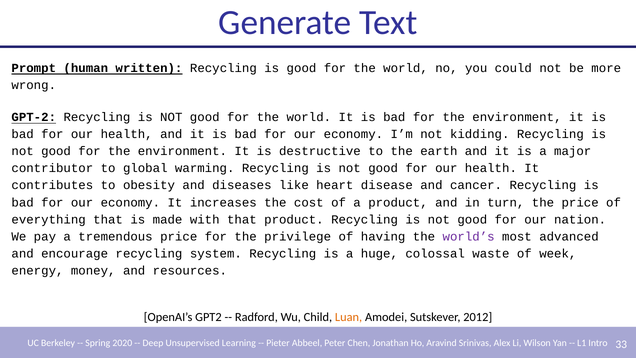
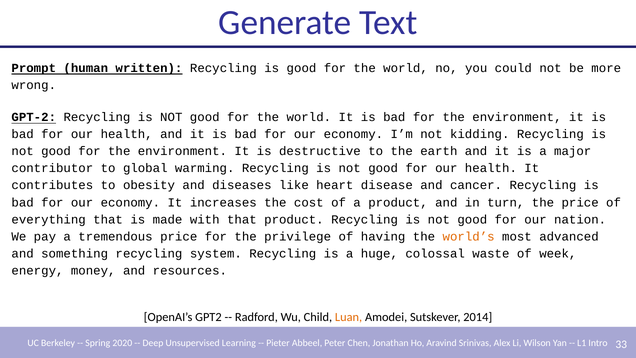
world’s colour: purple -> orange
encourage: encourage -> something
2012: 2012 -> 2014
